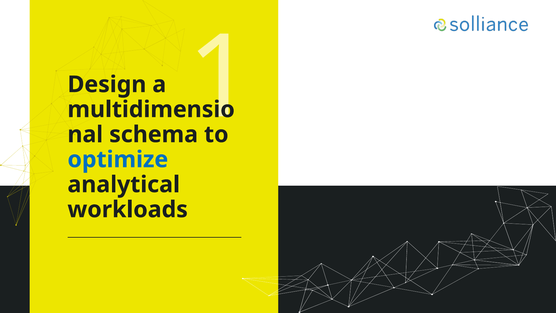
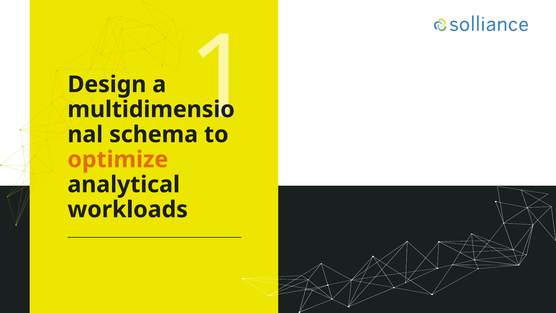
optimize colour: blue -> orange
